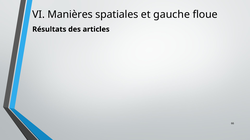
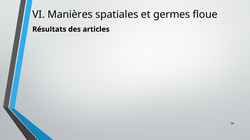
gauche: gauche -> germes
